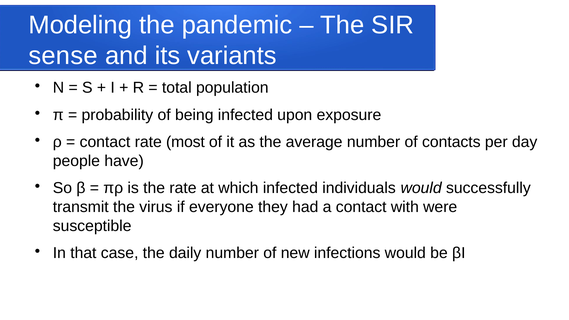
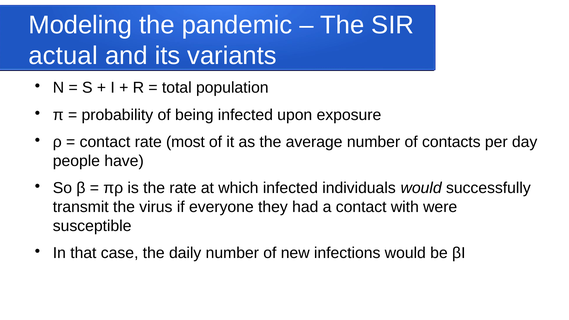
sense: sense -> actual
